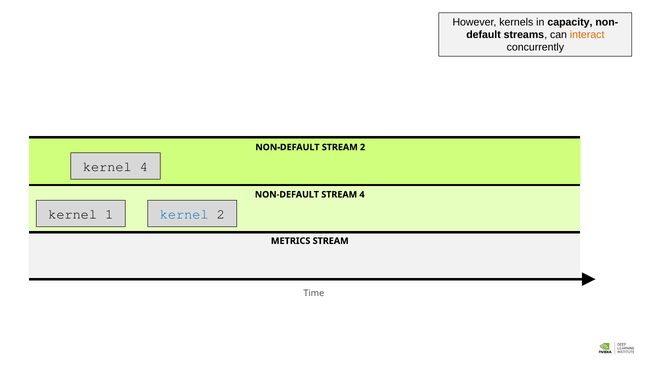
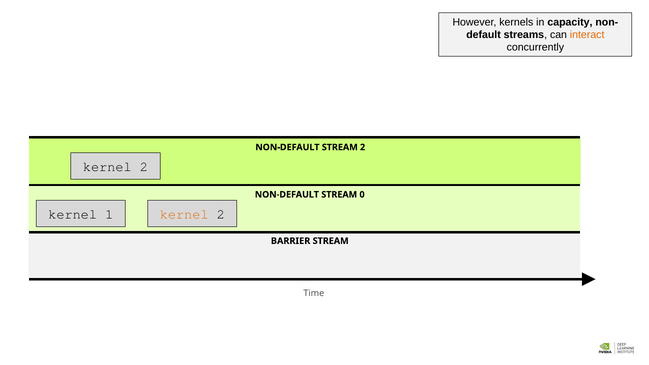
4 at (144, 167): 4 -> 2
STREAM 4: 4 -> 0
kernel at (184, 214) colour: blue -> orange
METRICS: METRICS -> BARRIER
